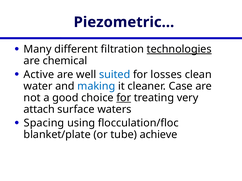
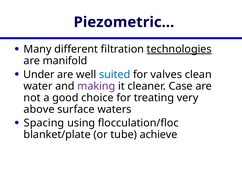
chemical: chemical -> manifold
Active: Active -> Under
losses: losses -> valves
making colour: blue -> purple
for at (124, 98) underline: present -> none
attach: attach -> above
